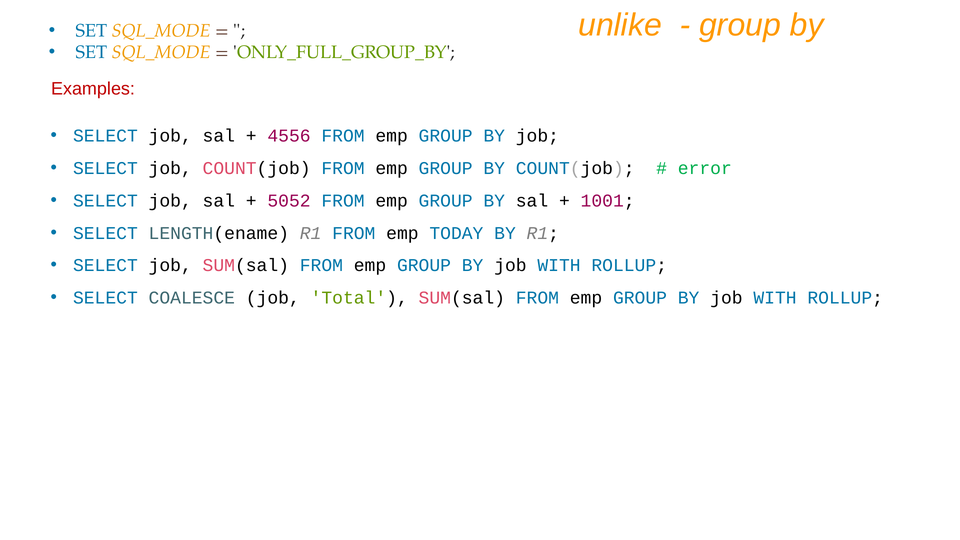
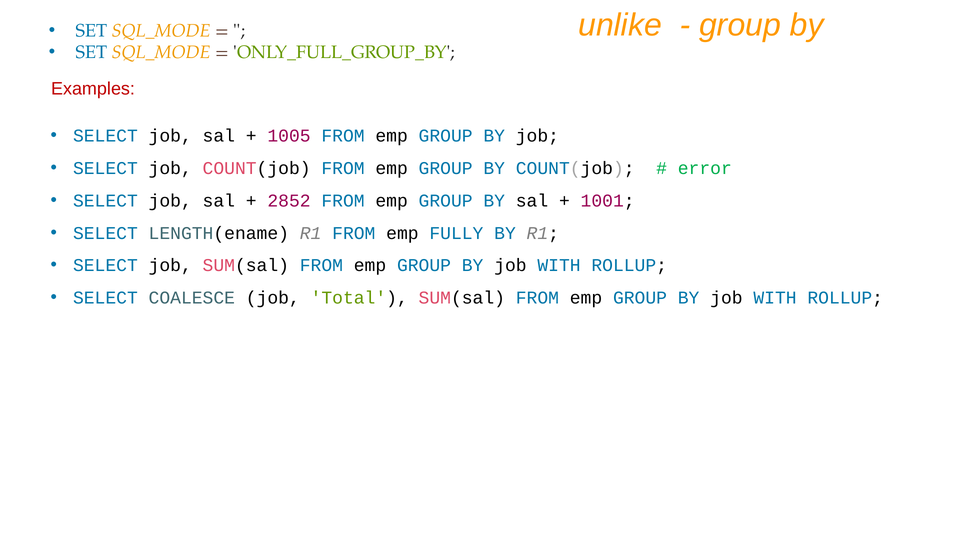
4556: 4556 -> 1005
5052: 5052 -> 2852
TODAY: TODAY -> FULLY
